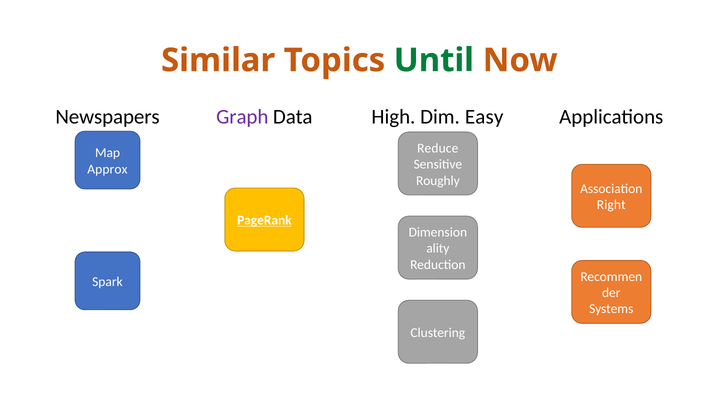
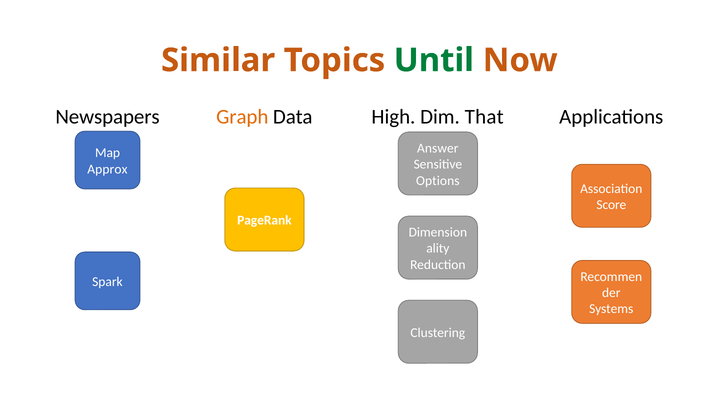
Graph colour: purple -> orange
Easy: Easy -> That
Reduce: Reduce -> Answer
Roughly: Roughly -> Options
Right: Right -> Score
PageRank underline: present -> none
